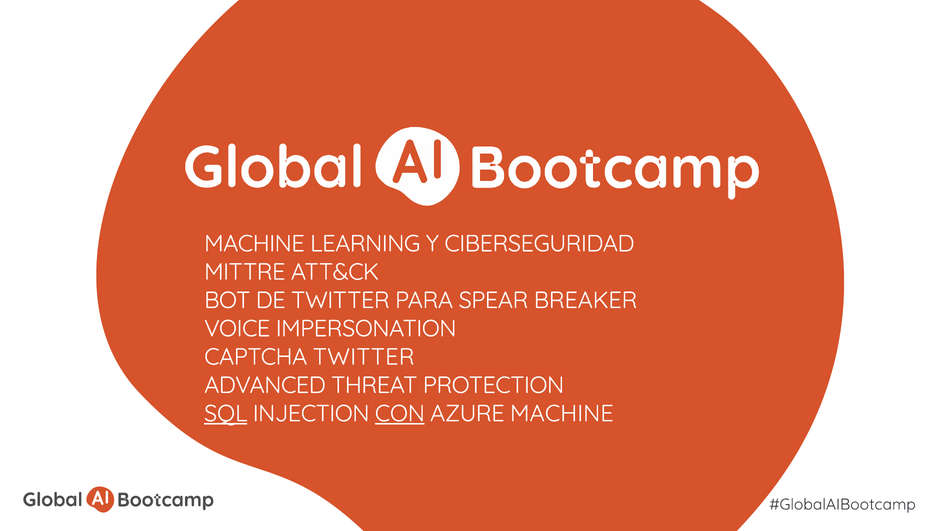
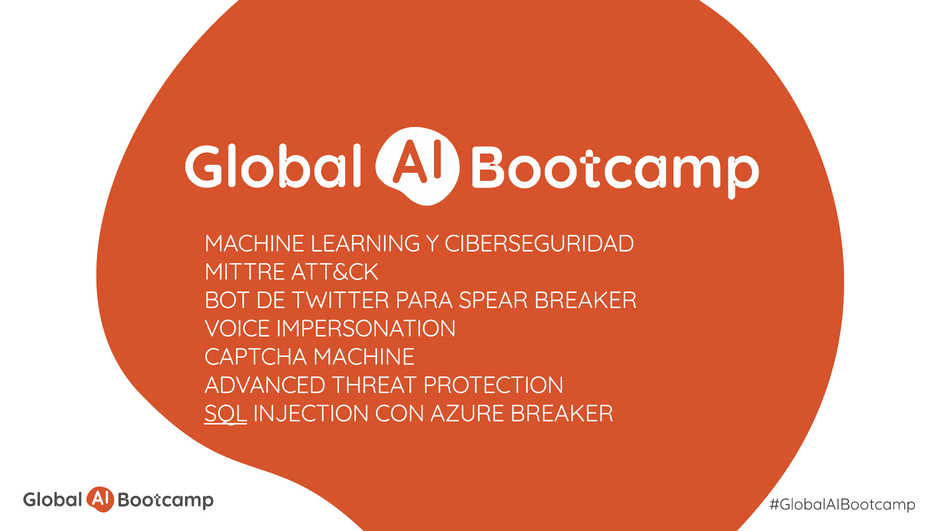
CAPTCHA TWITTER: TWITTER -> MACHINE
CON underline: present -> none
AZURE MACHINE: MACHINE -> BREAKER
